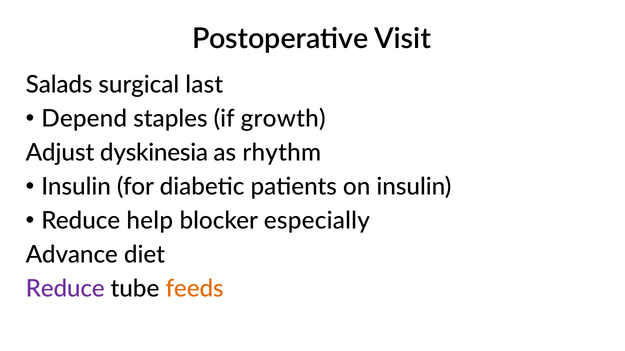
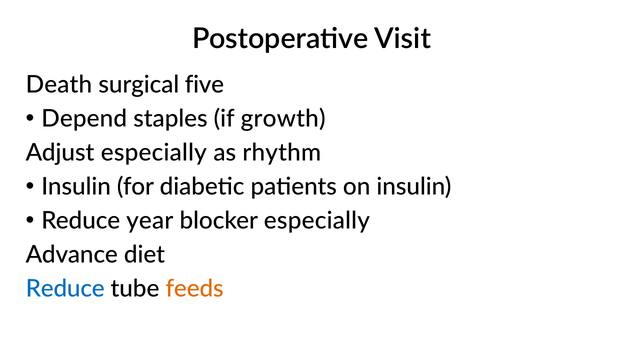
Salads: Salads -> Death
last: last -> five
Adjust dyskinesia: dyskinesia -> especially
help: help -> year
Reduce at (65, 289) colour: purple -> blue
